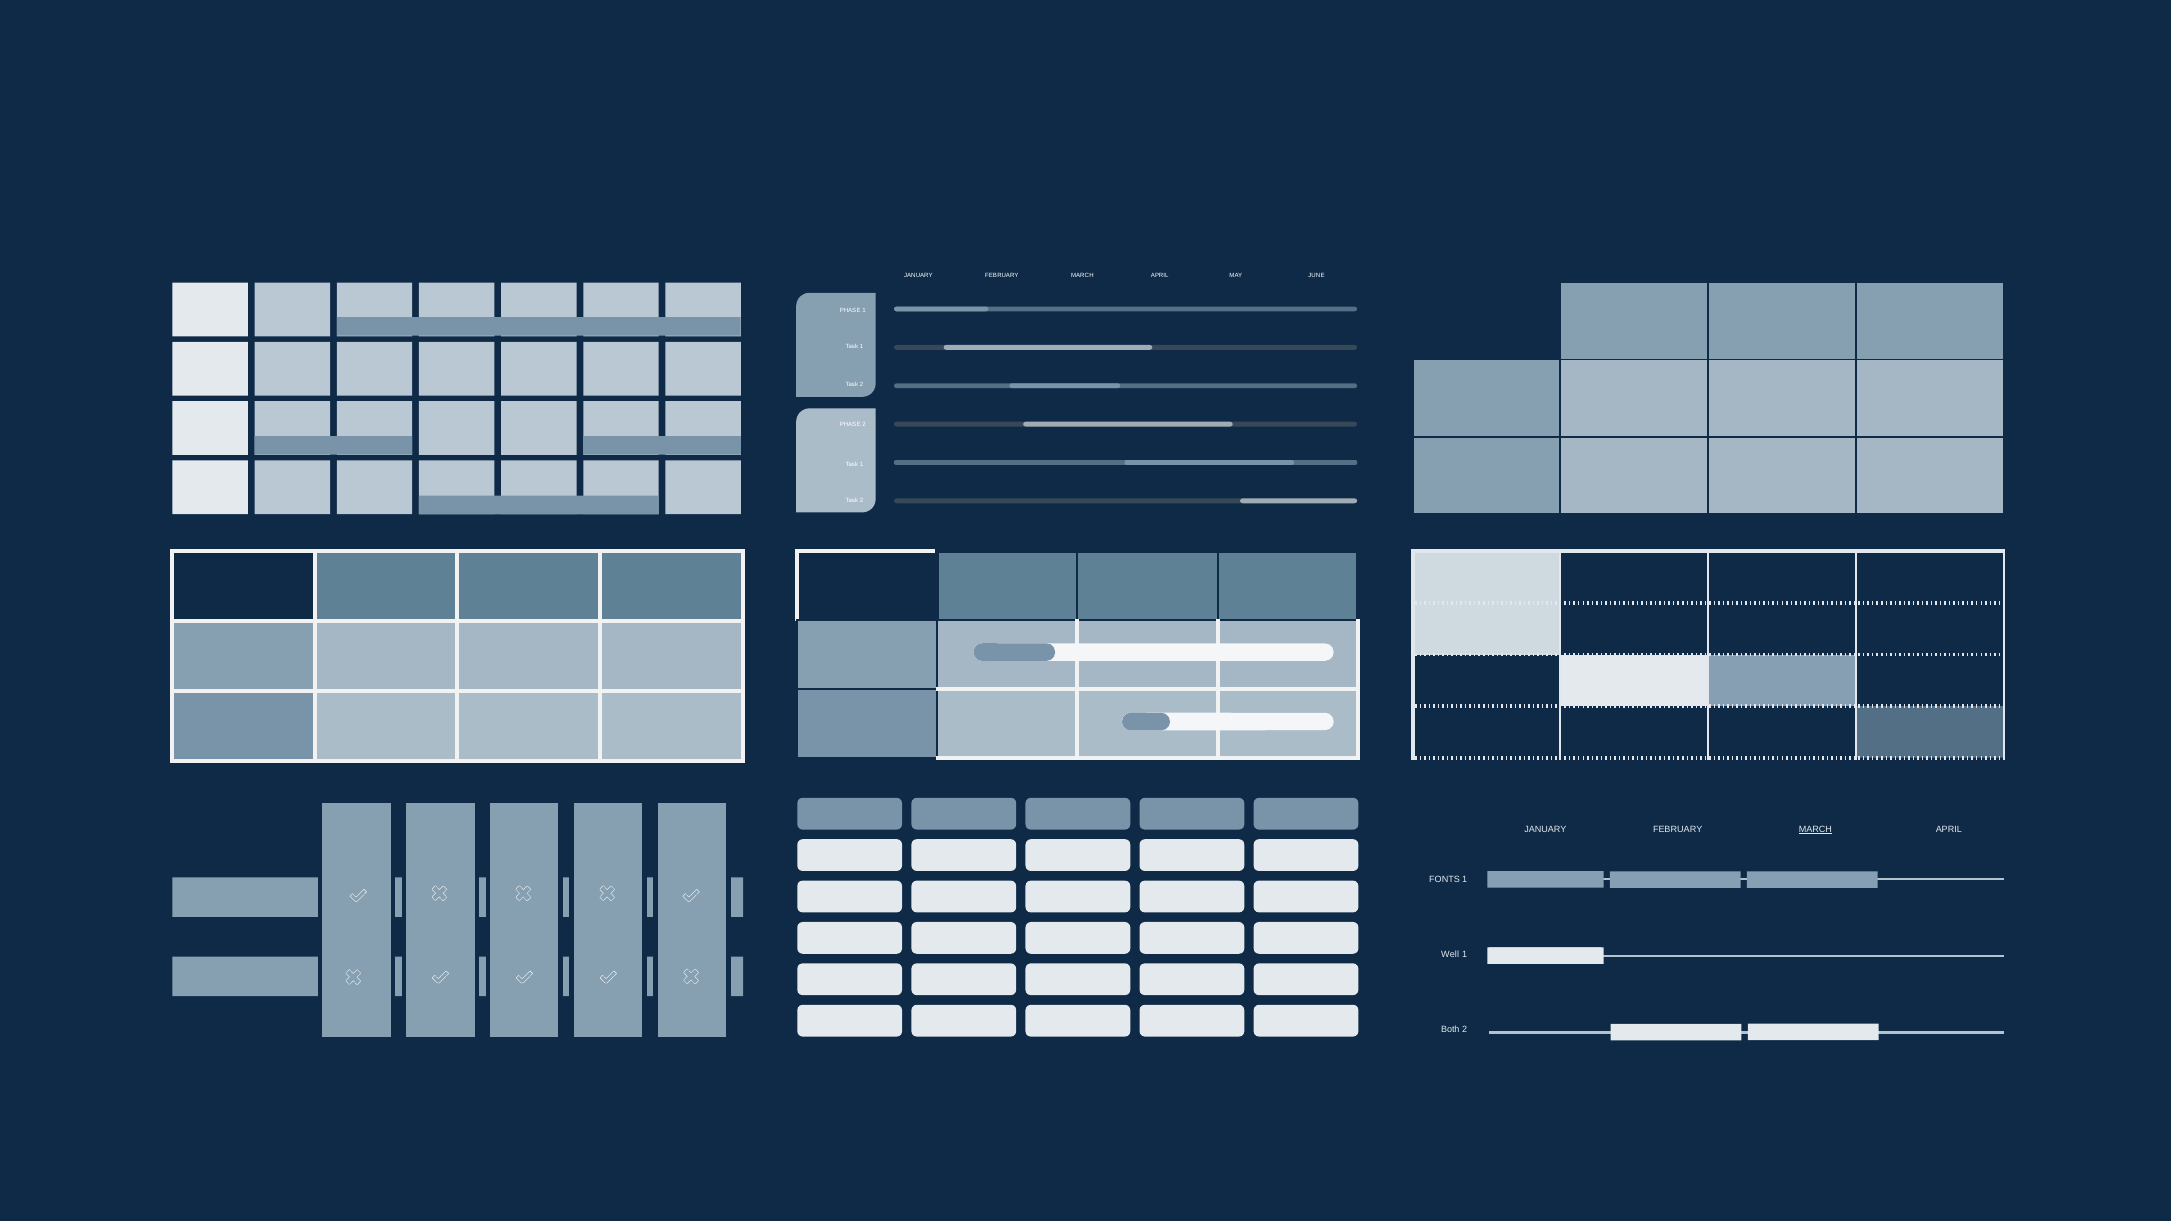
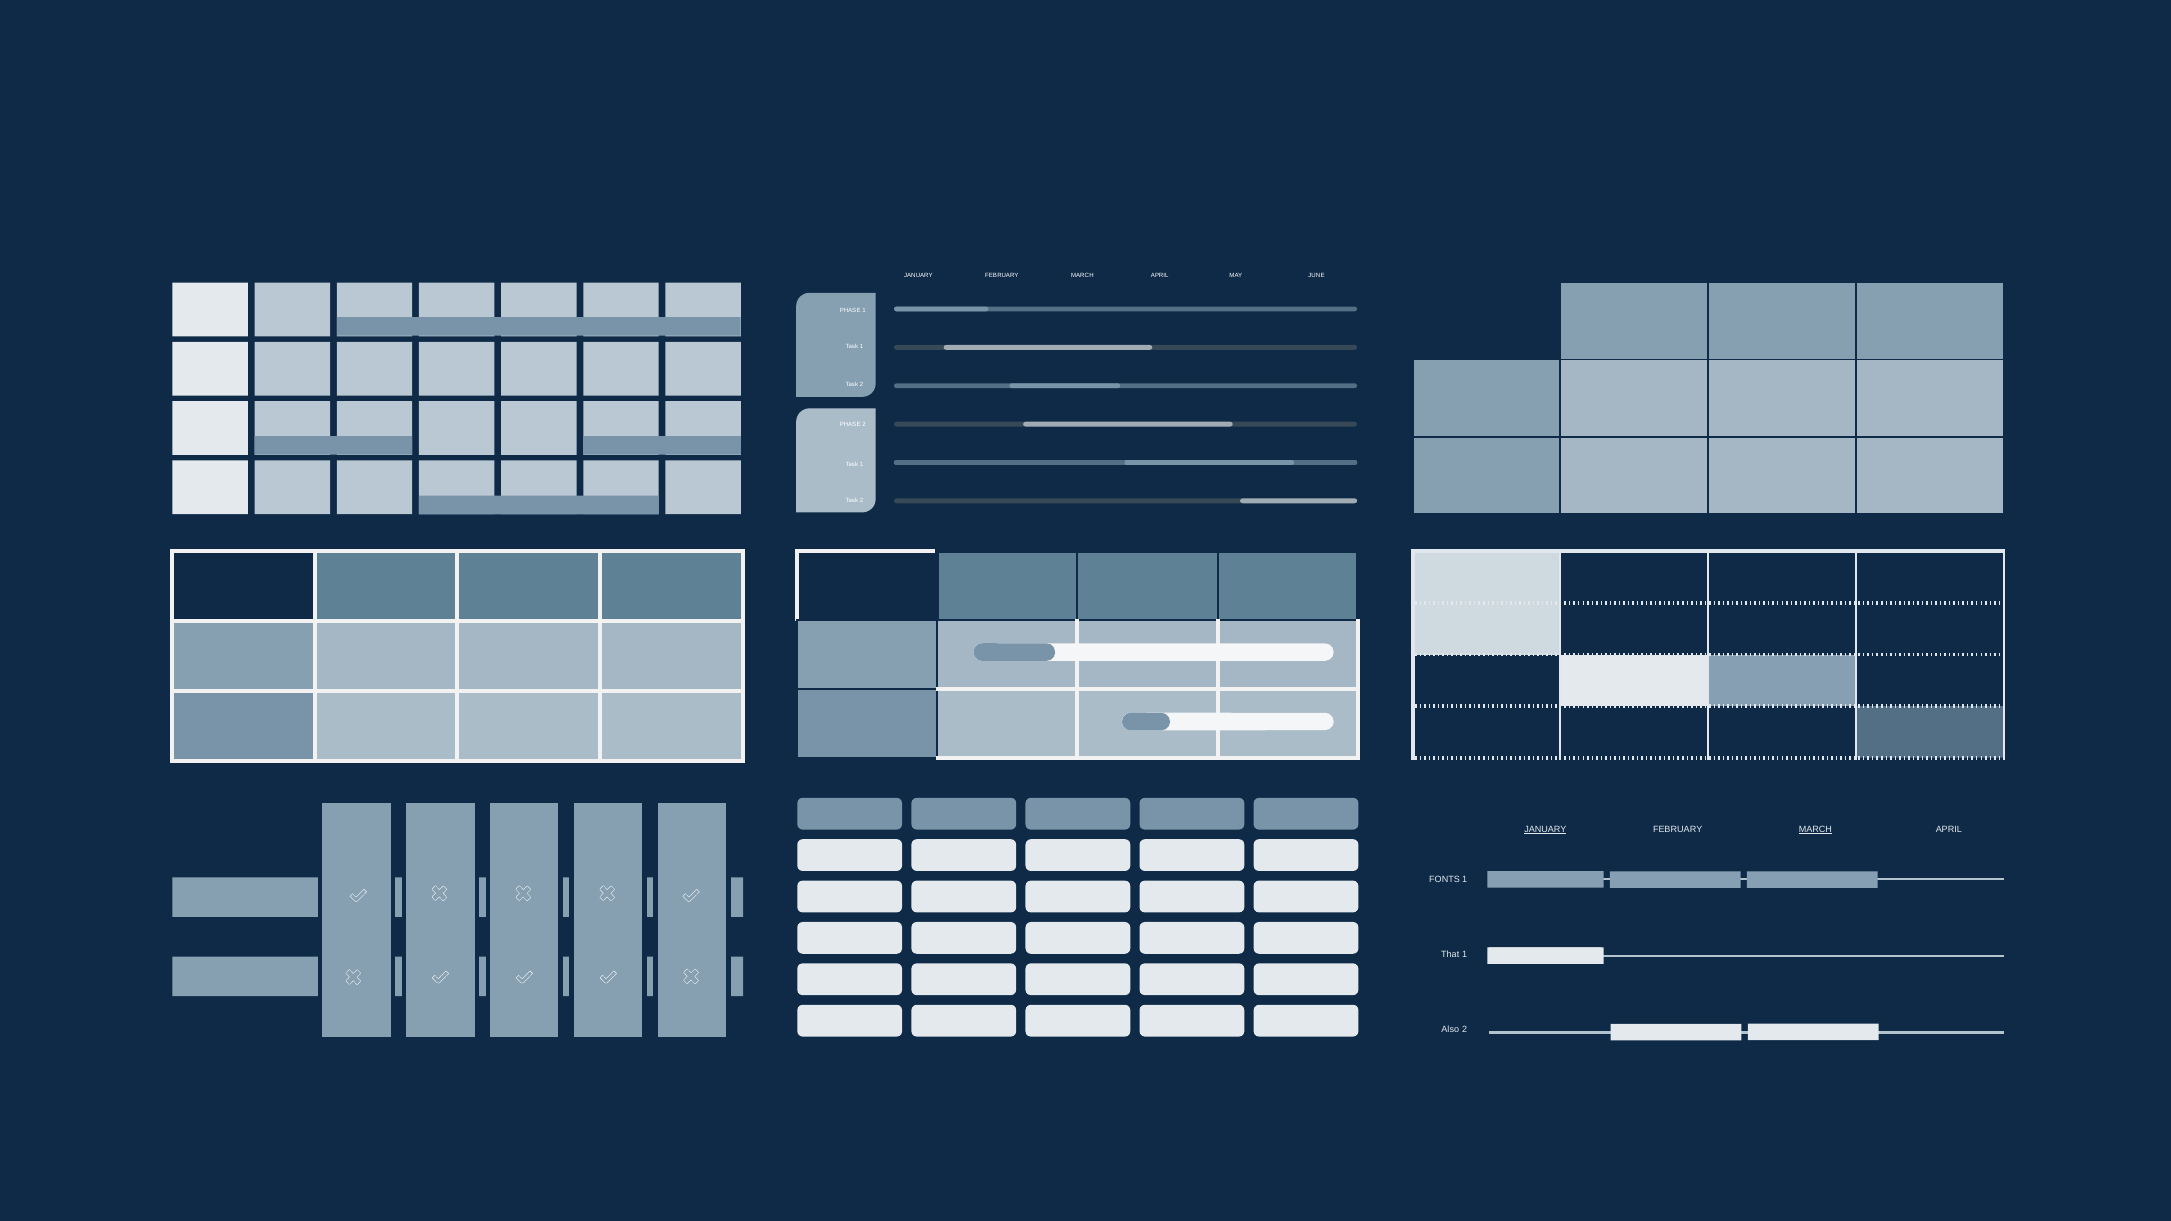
JANUARY at (1545, 830) underline: none -> present
Well: Well -> That
Both: Both -> Also
